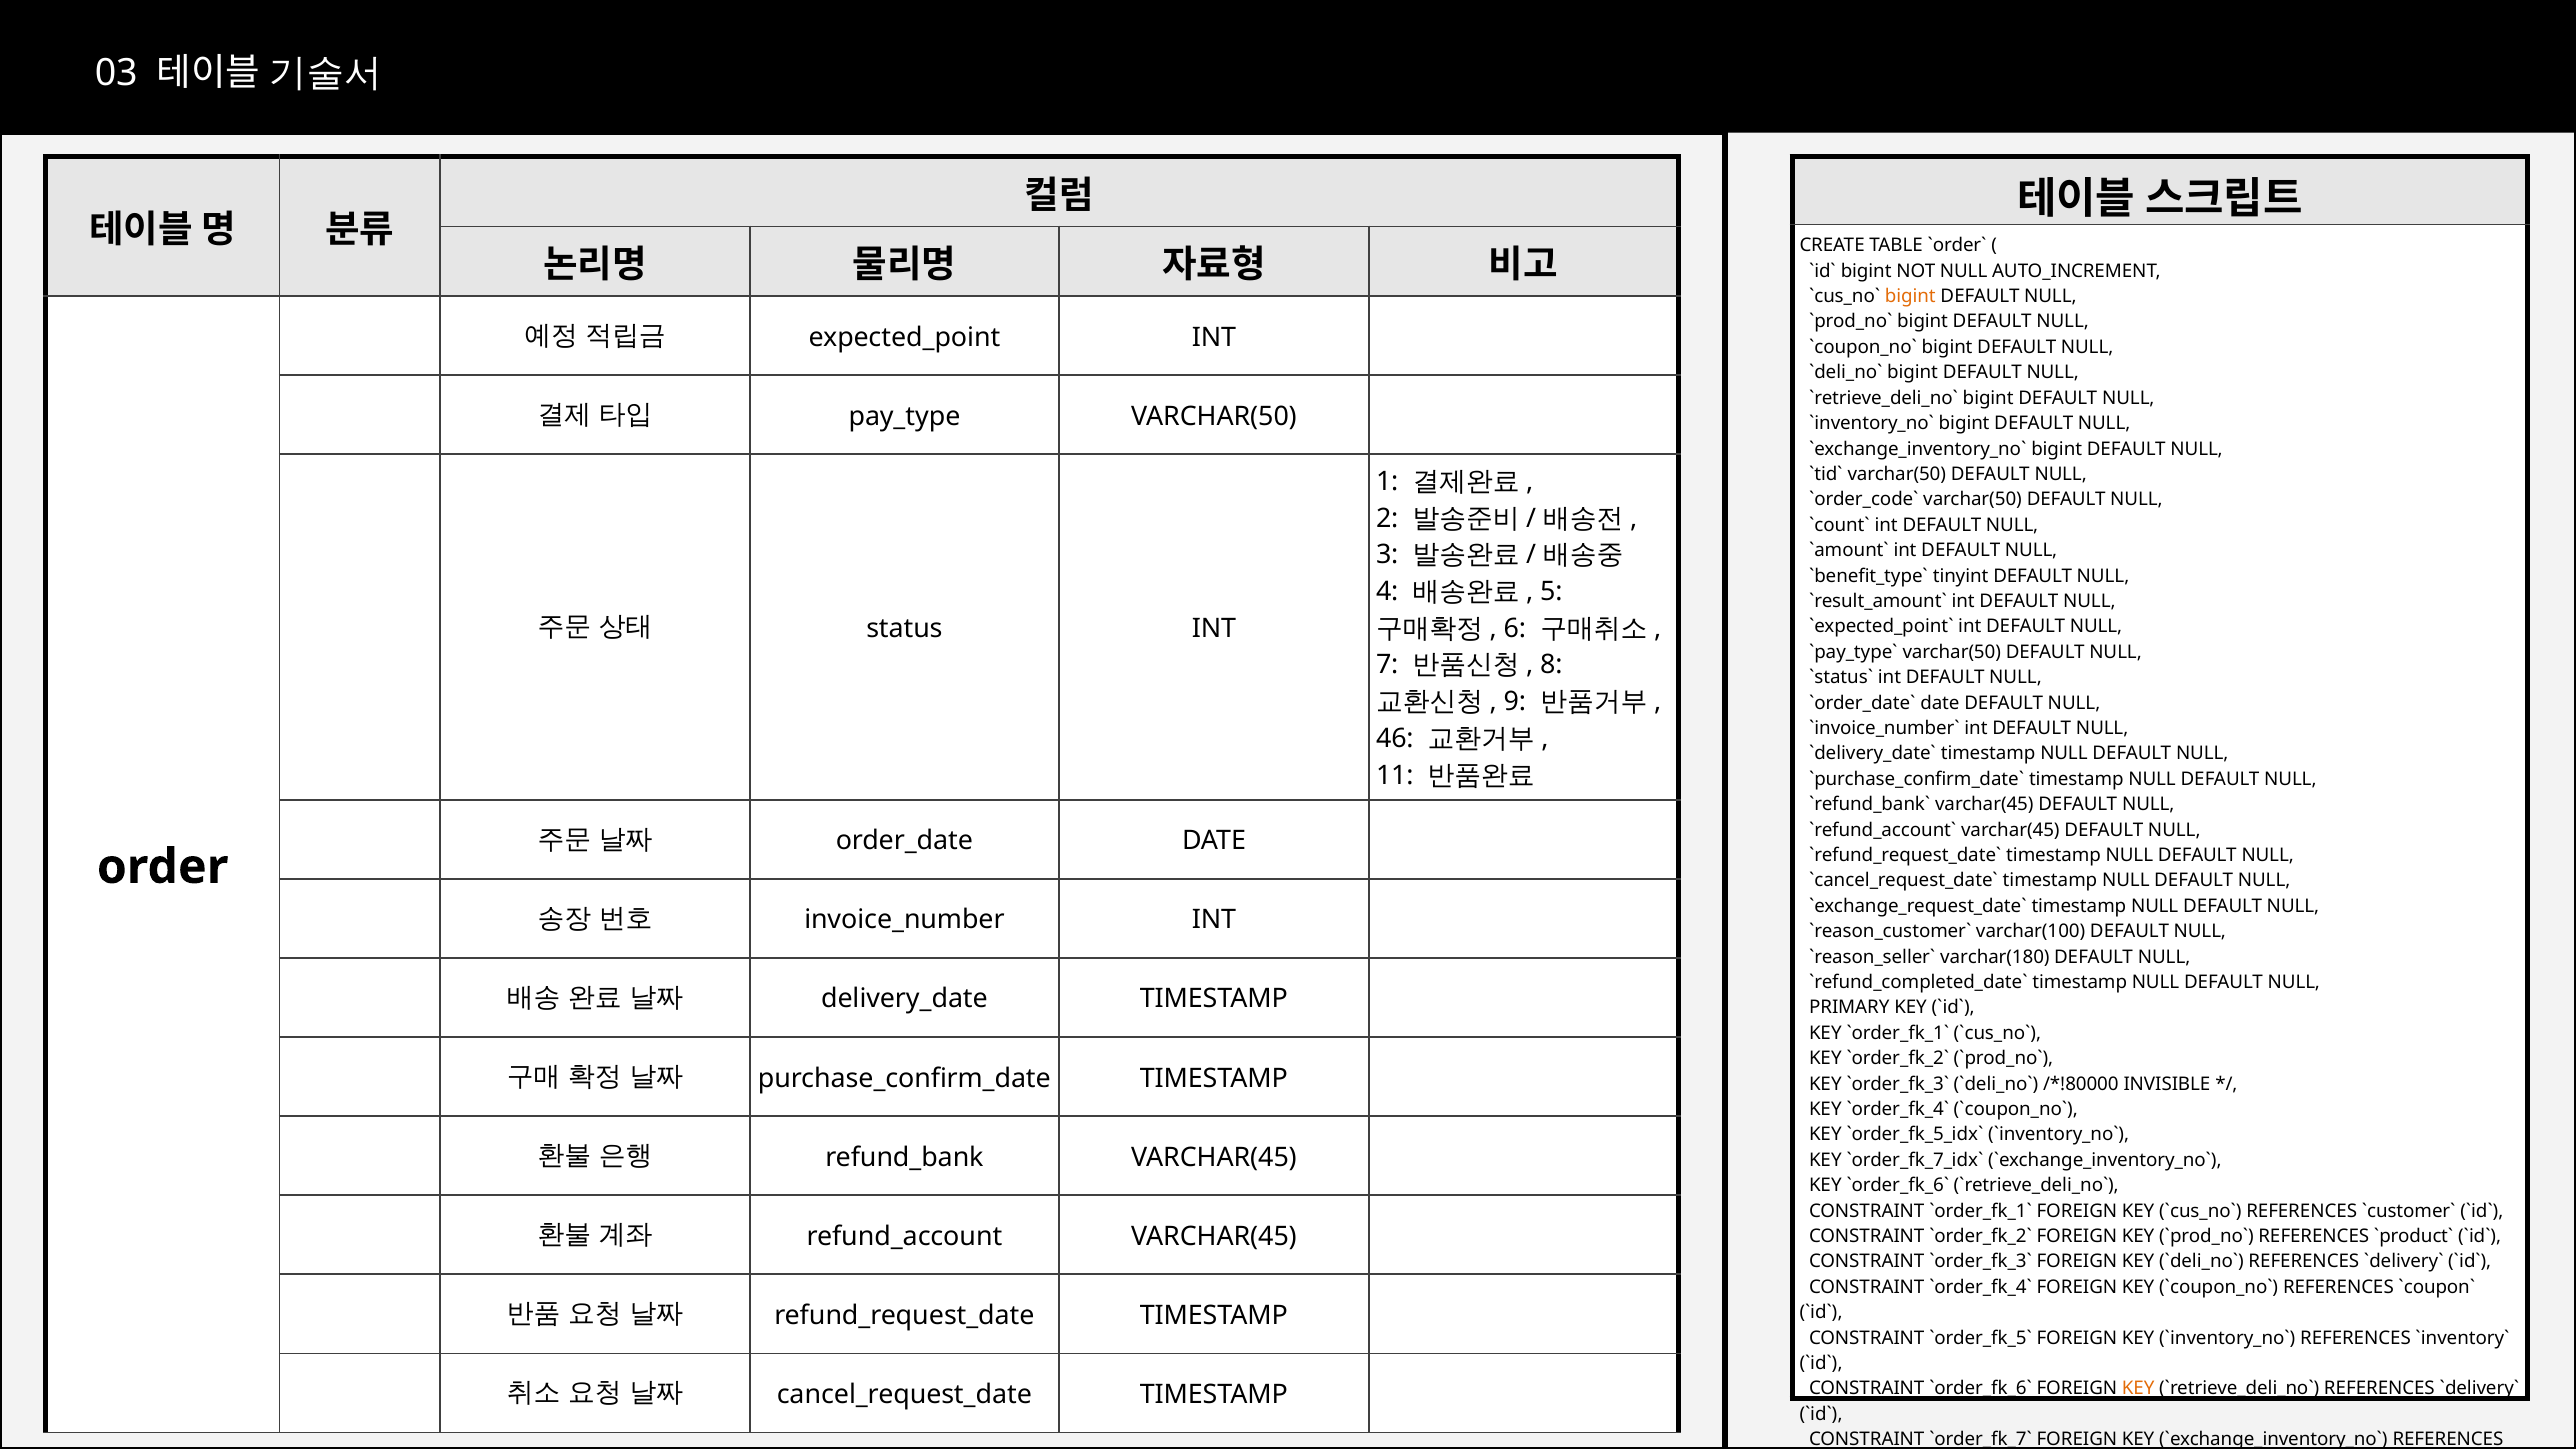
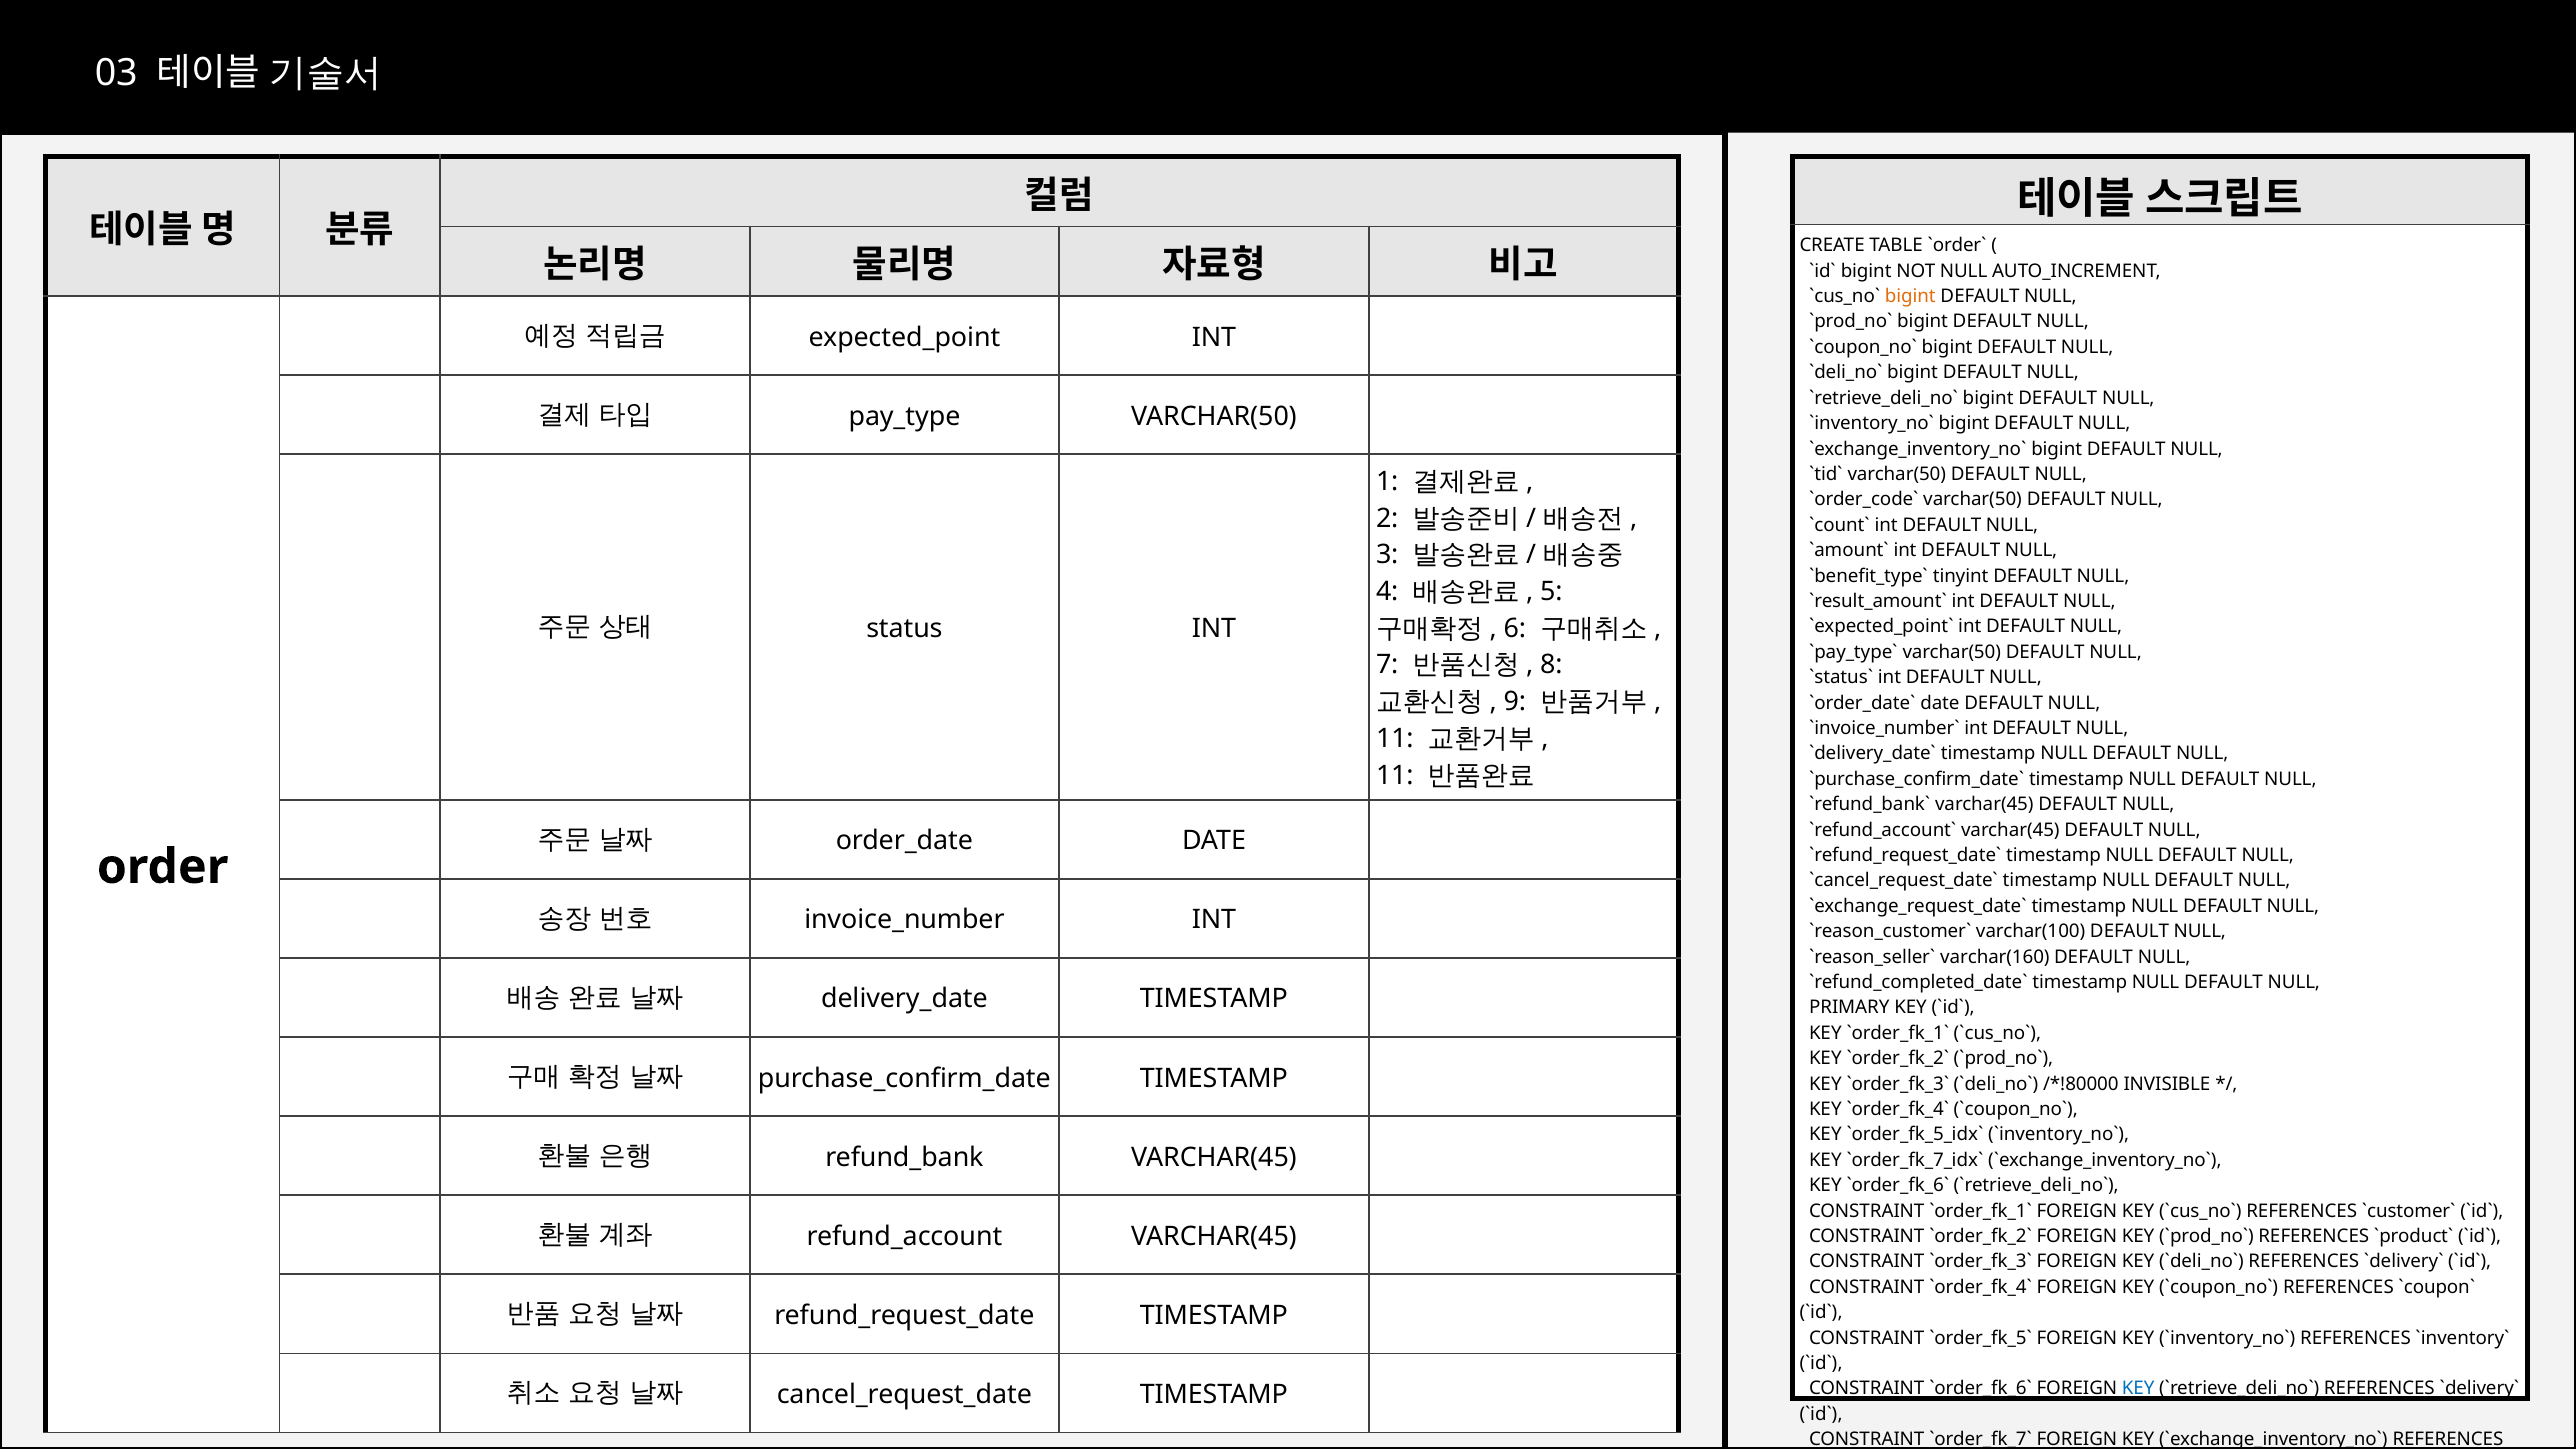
46 at (1395, 739): 46 -> 11
varchar(180: varchar(180 -> varchar(160
KEY at (2138, 1389) colour: orange -> blue
